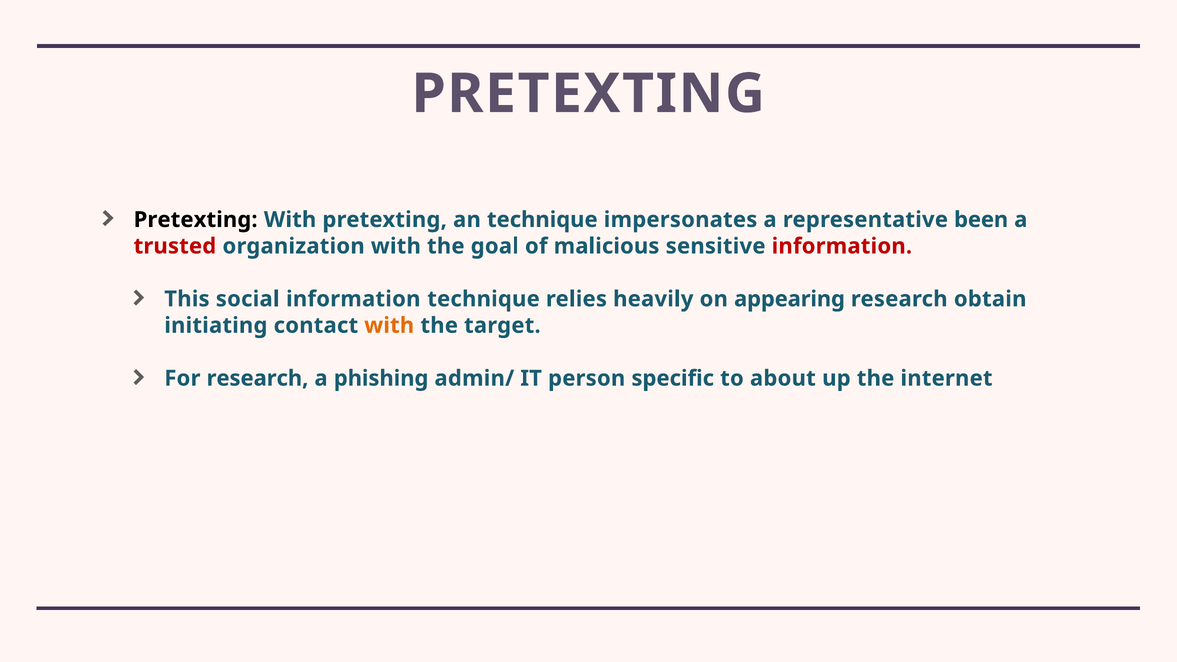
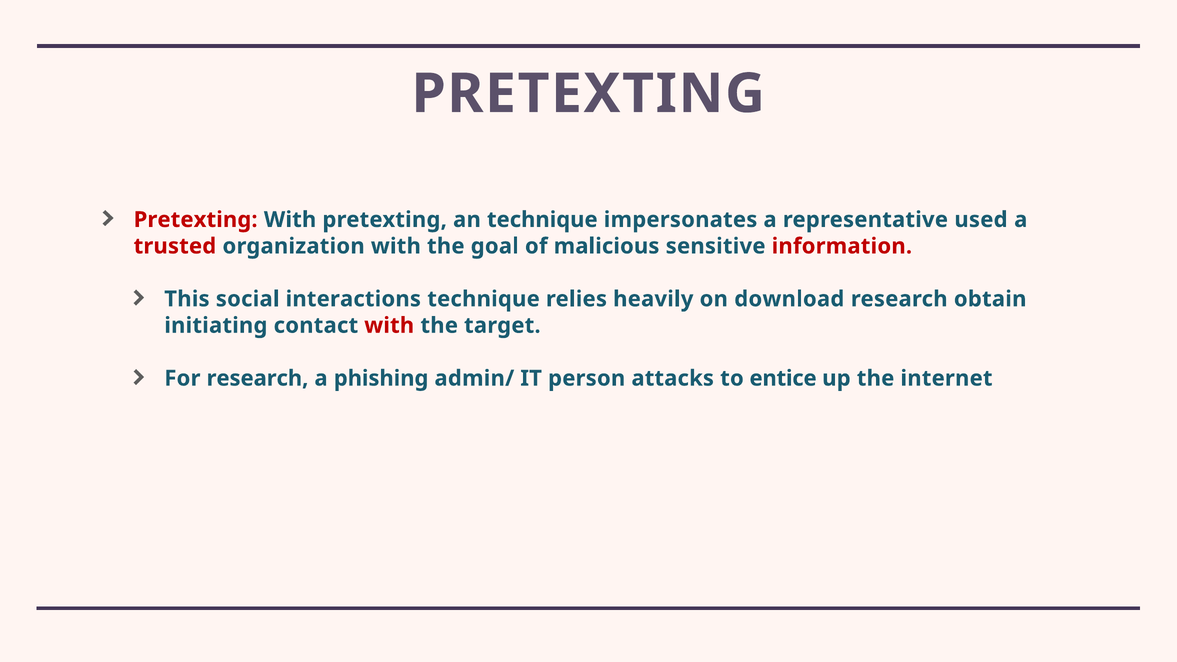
Pretexting at (196, 220) colour: black -> red
been: been -> used
social information: information -> interactions
appearing: appearing -> download
with at (389, 326) colour: orange -> red
specific: specific -> attacks
about: about -> entice
